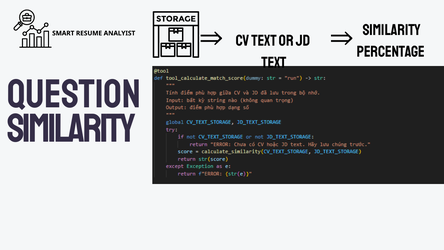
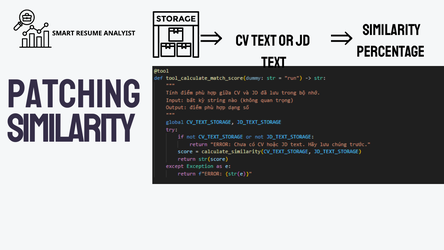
QUESTION: QUESTION -> PATCHING
